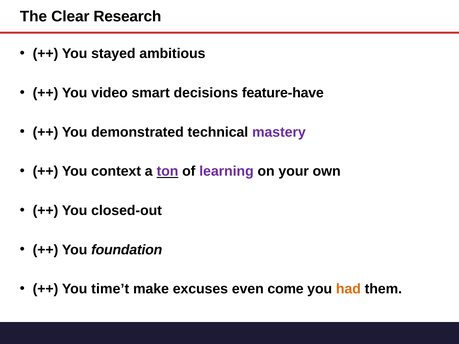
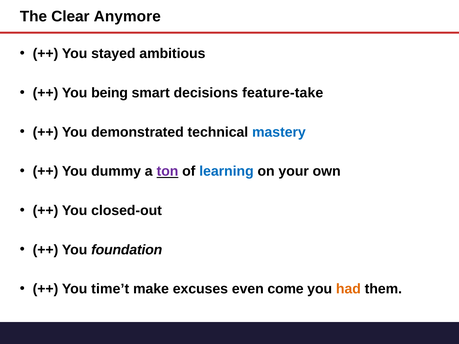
Research: Research -> Anymore
video: video -> being
feature-have: feature-have -> feature-take
mastery colour: purple -> blue
context: context -> dummy
learning colour: purple -> blue
